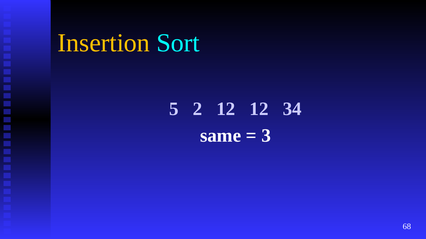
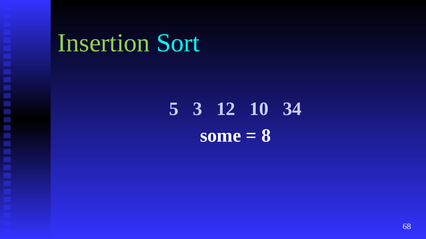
Insertion colour: yellow -> light green
2: 2 -> 3
12 12: 12 -> 10
same: same -> some
3: 3 -> 8
